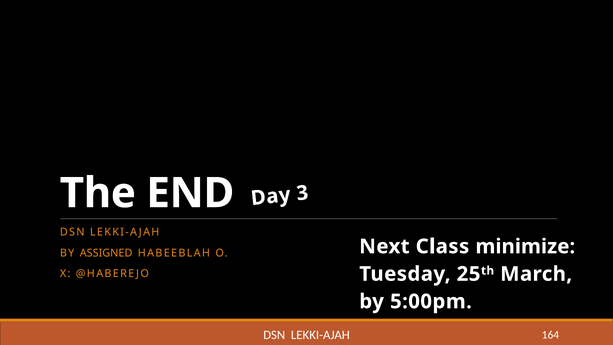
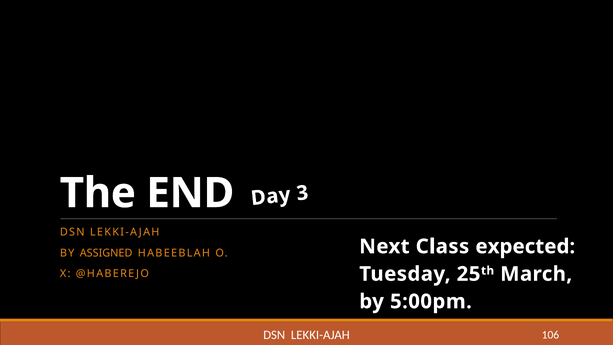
minimize: minimize -> expected
164: 164 -> 106
